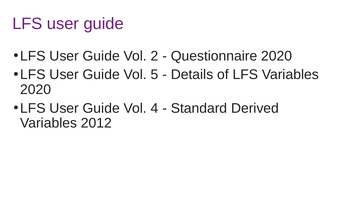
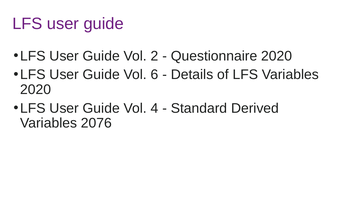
5: 5 -> 6
2012: 2012 -> 2076
